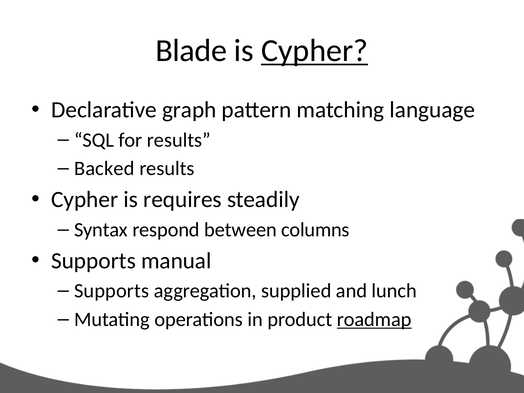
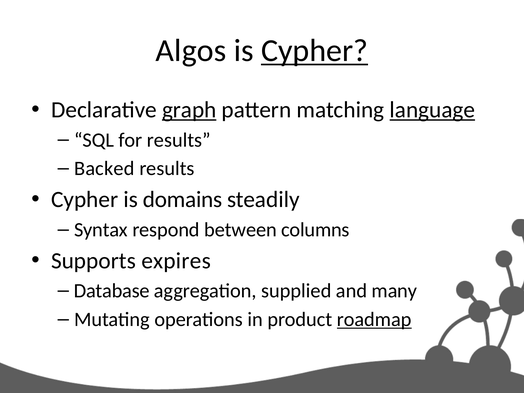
Blade: Blade -> Algos
graph underline: none -> present
language underline: none -> present
requires: requires -> domains
manual: manual -> expires
Supports at (112, 291): Supports -> Database
lunch: lunch -> many
